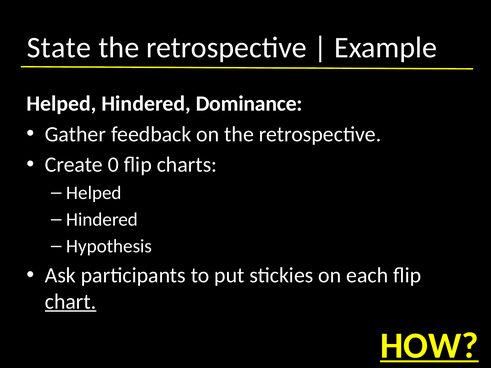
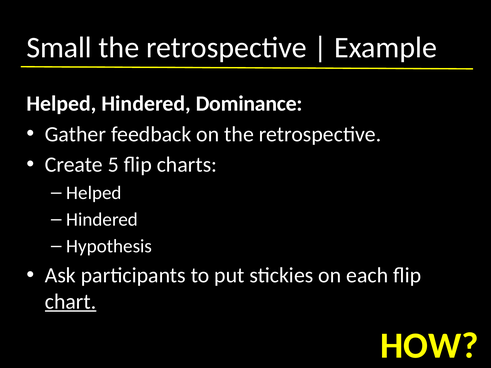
State: State -> Small
0: 0 -> 5
HOW underline: present -> none
